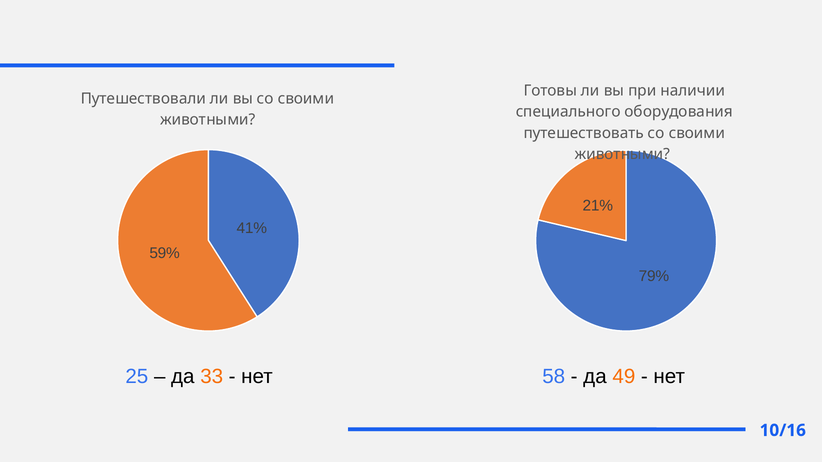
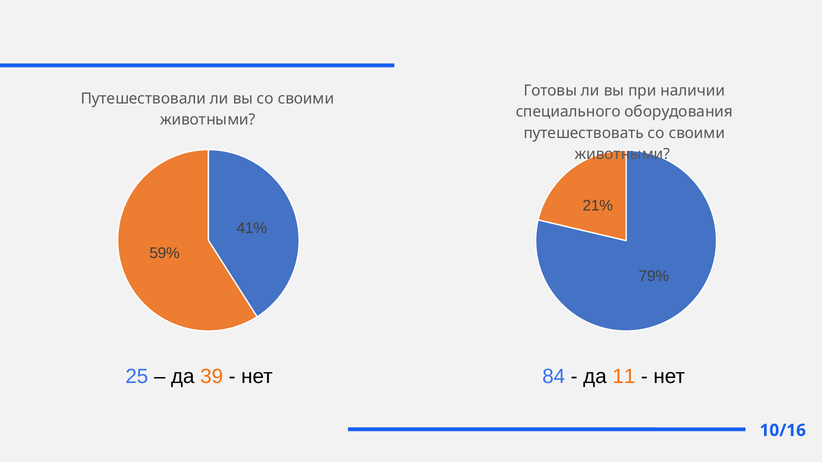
33: 33 -> 39
58: 58 -> 84
49: 49 -> 11
